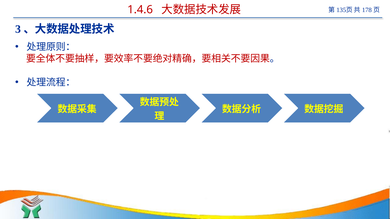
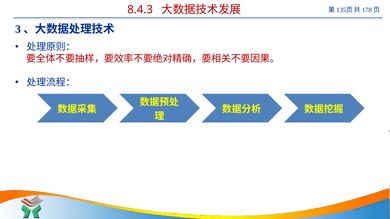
1.4.6: 1.4.6 -> 8.4.3
